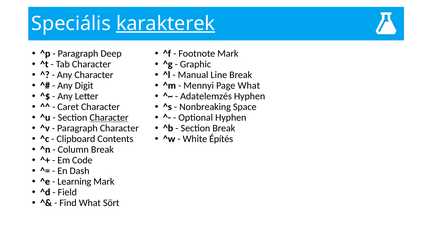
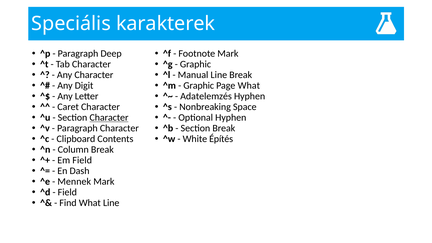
karakterek underline: present -> none
Mennyi at (199, 86): Mennyi -> Graphic
Em Code: Code -> Field
Learning: Learning -> Mennek
What Sört: Sört -> Line
